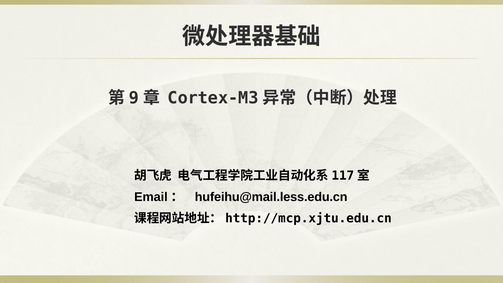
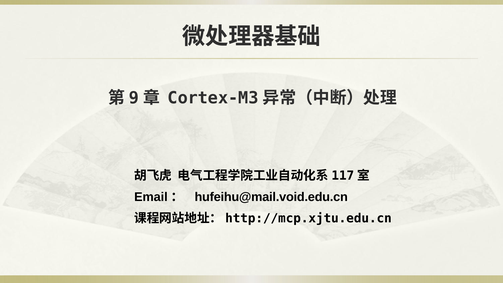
hufeihu@mail.less.edu.cn: hufeihu@mail.less.edu.cn -> hufeihu@mail.void.edu.cn
